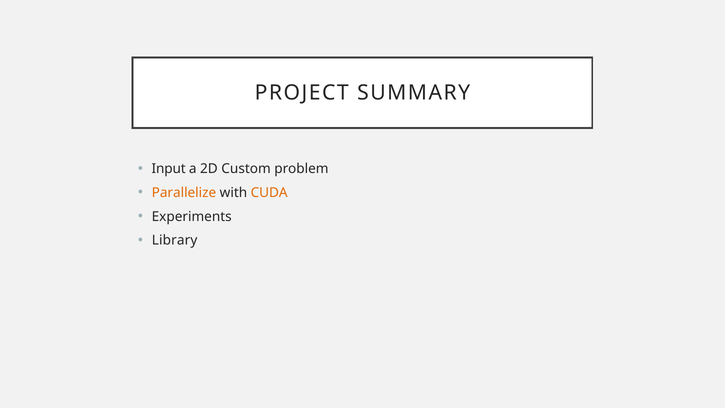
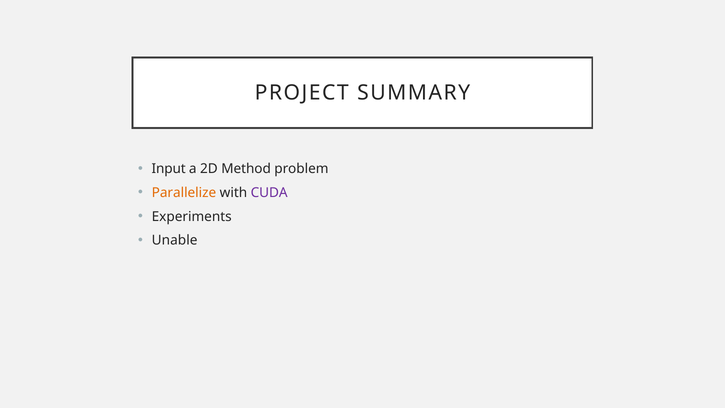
Custom: Custom -> Method
CUDA colour: orange -> purple
Library: Library -> Unable
